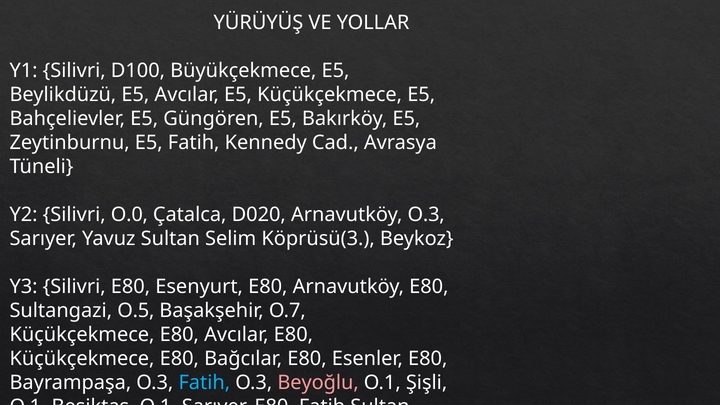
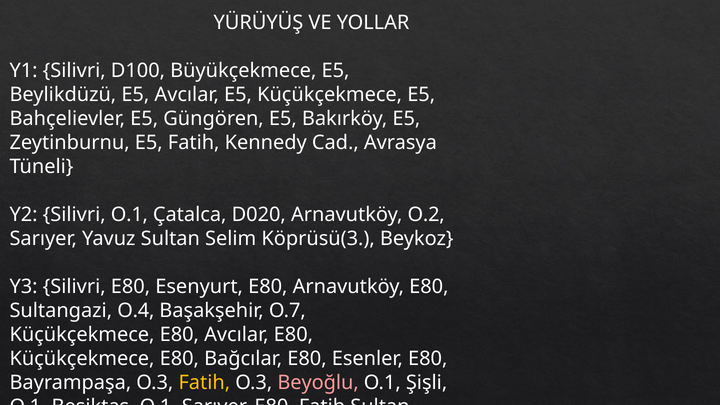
Silivri O.0: O.0 -> O.1
Arnavutköy O.3: O.3 -> O.2
O.5: O.5 -> O.4
Fatih at (204, 383) colour: light blue -> yellow
